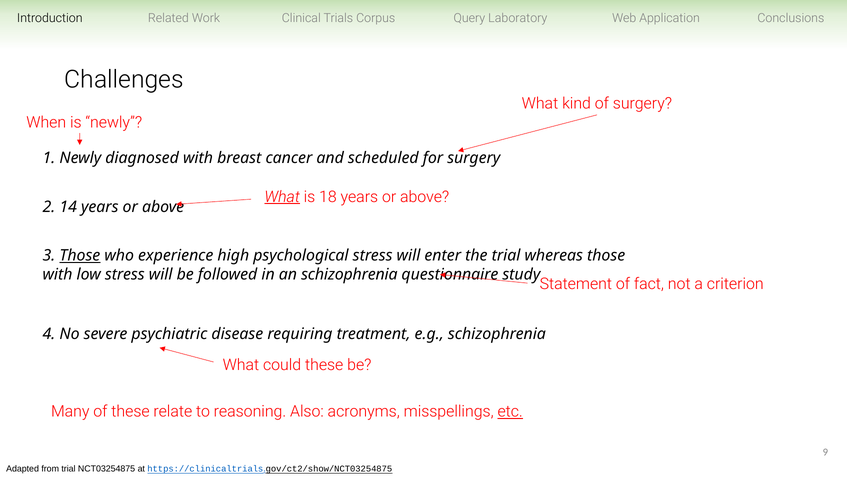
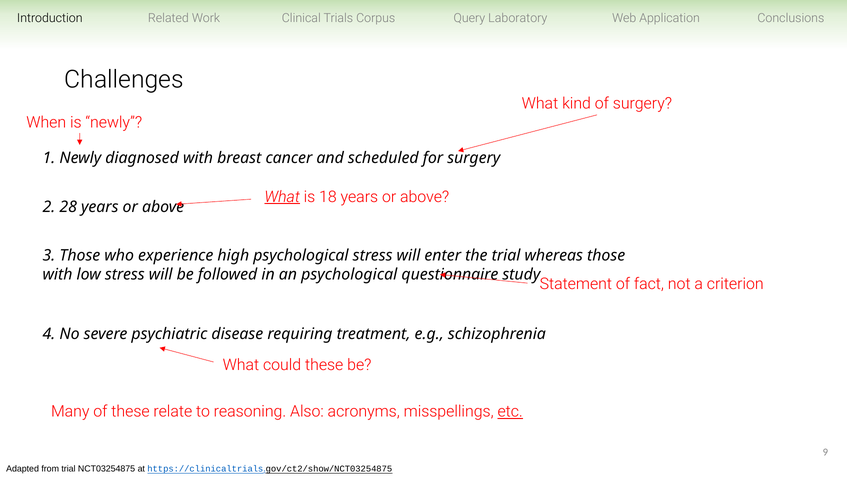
14: 14 -> 28
Those at (80, 255) underline: present -> none
an schizophrenia: schizophrenia -> psychological
